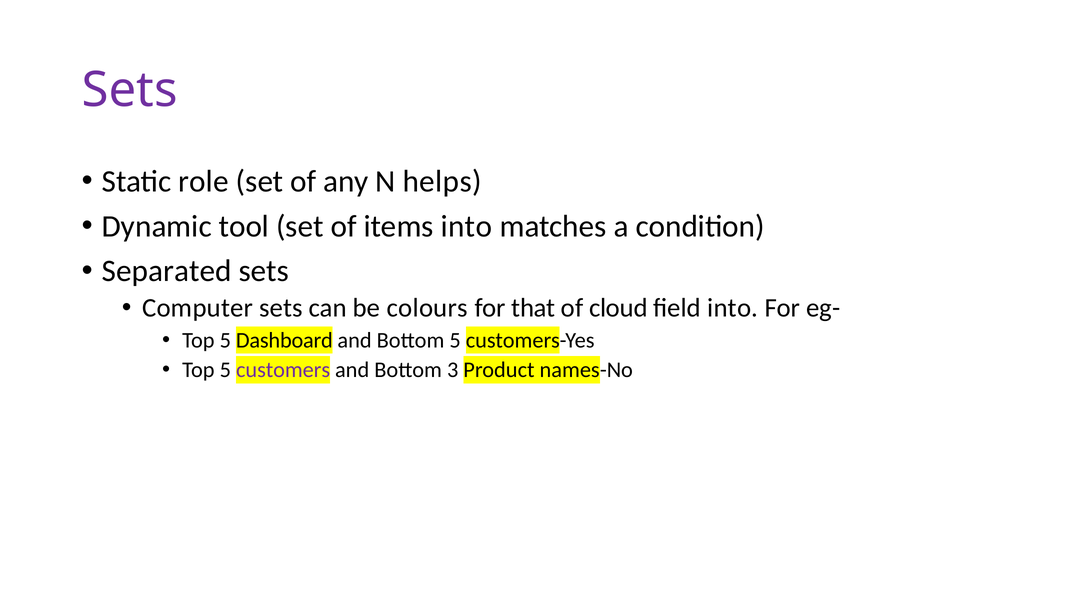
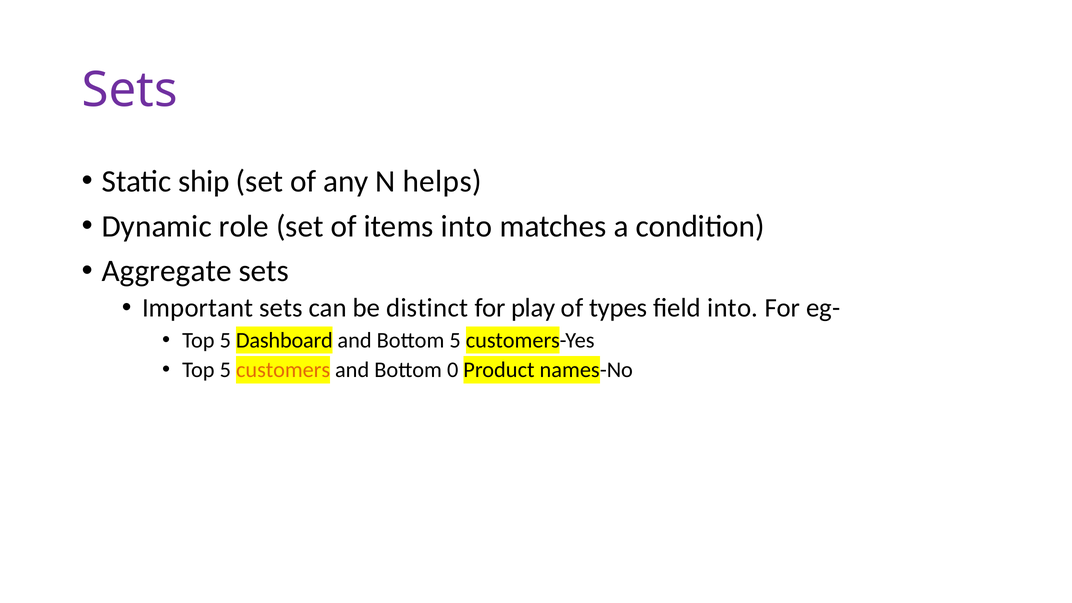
role: role -> ship
tool: tool -> role
Separated: Separated -> Aggregate
Computer: Computer -> Important
colours: colours -> distinct
that: that -> play
cloud: cloud -> types
customers colour: purple -> orange
3: 3 -> 0
